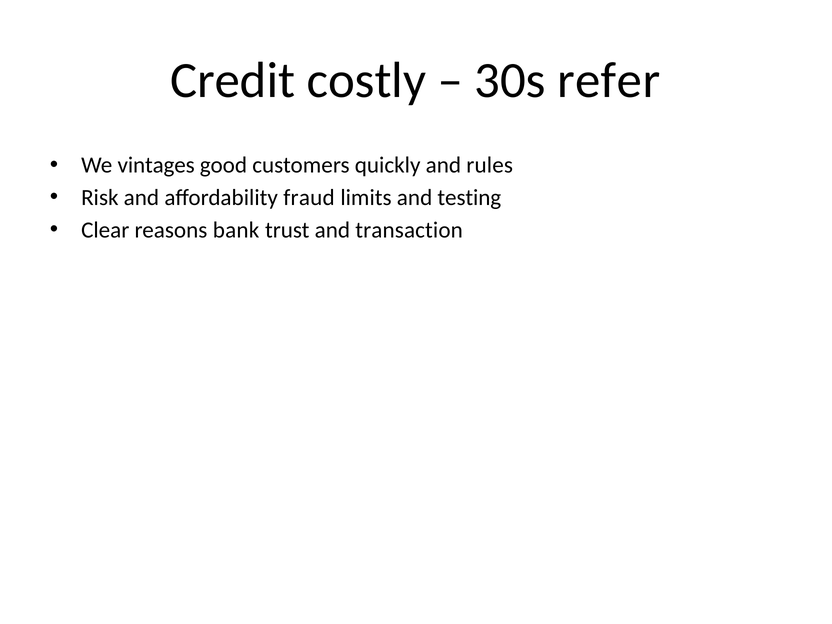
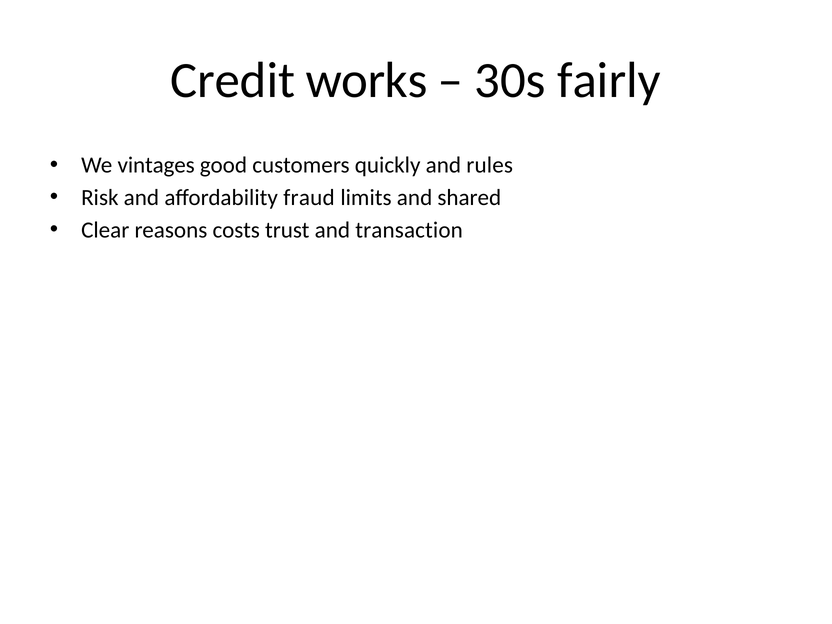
costly: costly -> works
refer: refer -> fairly
testing: testing -> shared
bank: bank -> costs
